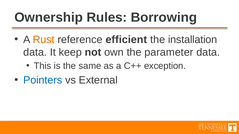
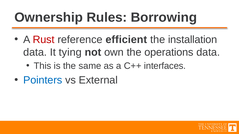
Rust colour: orange -> red
keep: keep -> tying
parameter: parameter -> operations
exception: exception -> interfaces
